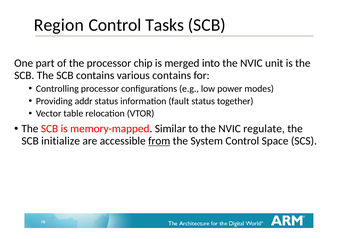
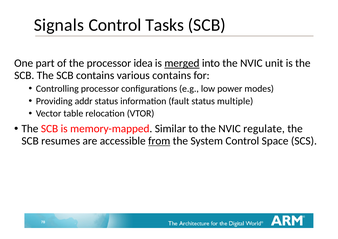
Region: Region -> Signals
chip: chip -> idea
merged underline: none -> present
together: together -> multiple
initialize: initialize -> resumes
